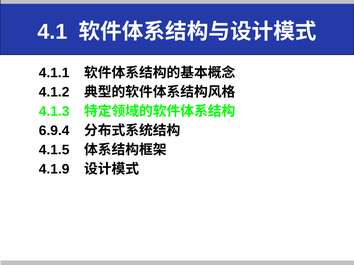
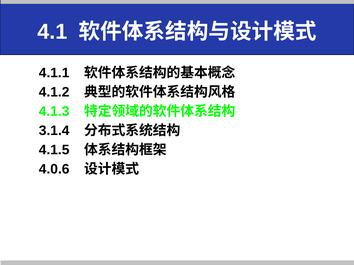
6.9.4: 6.9.4 -> 3.1.4
4.1.9: 4.1.9 -> 4.0.6
